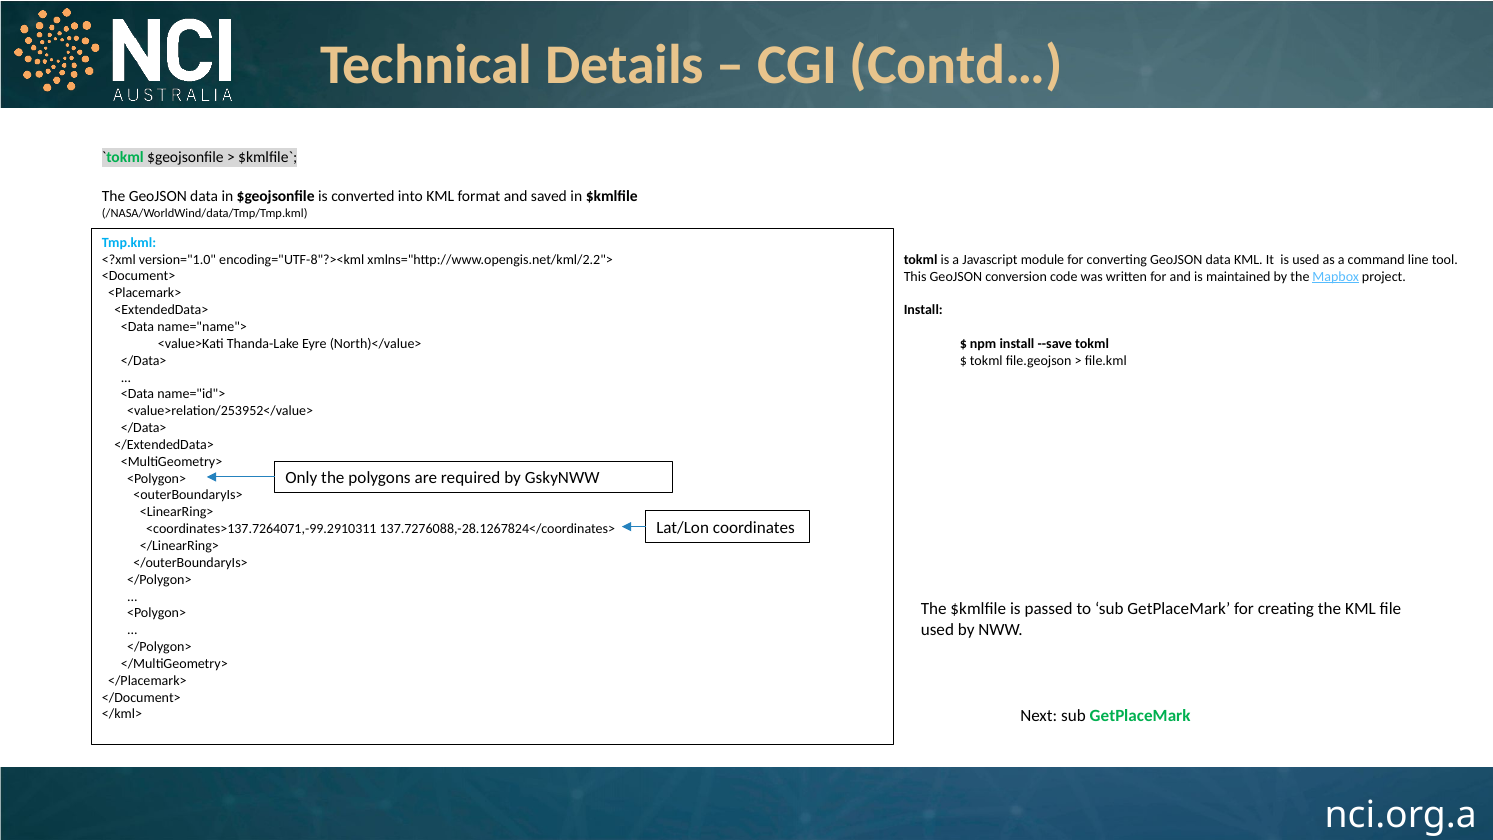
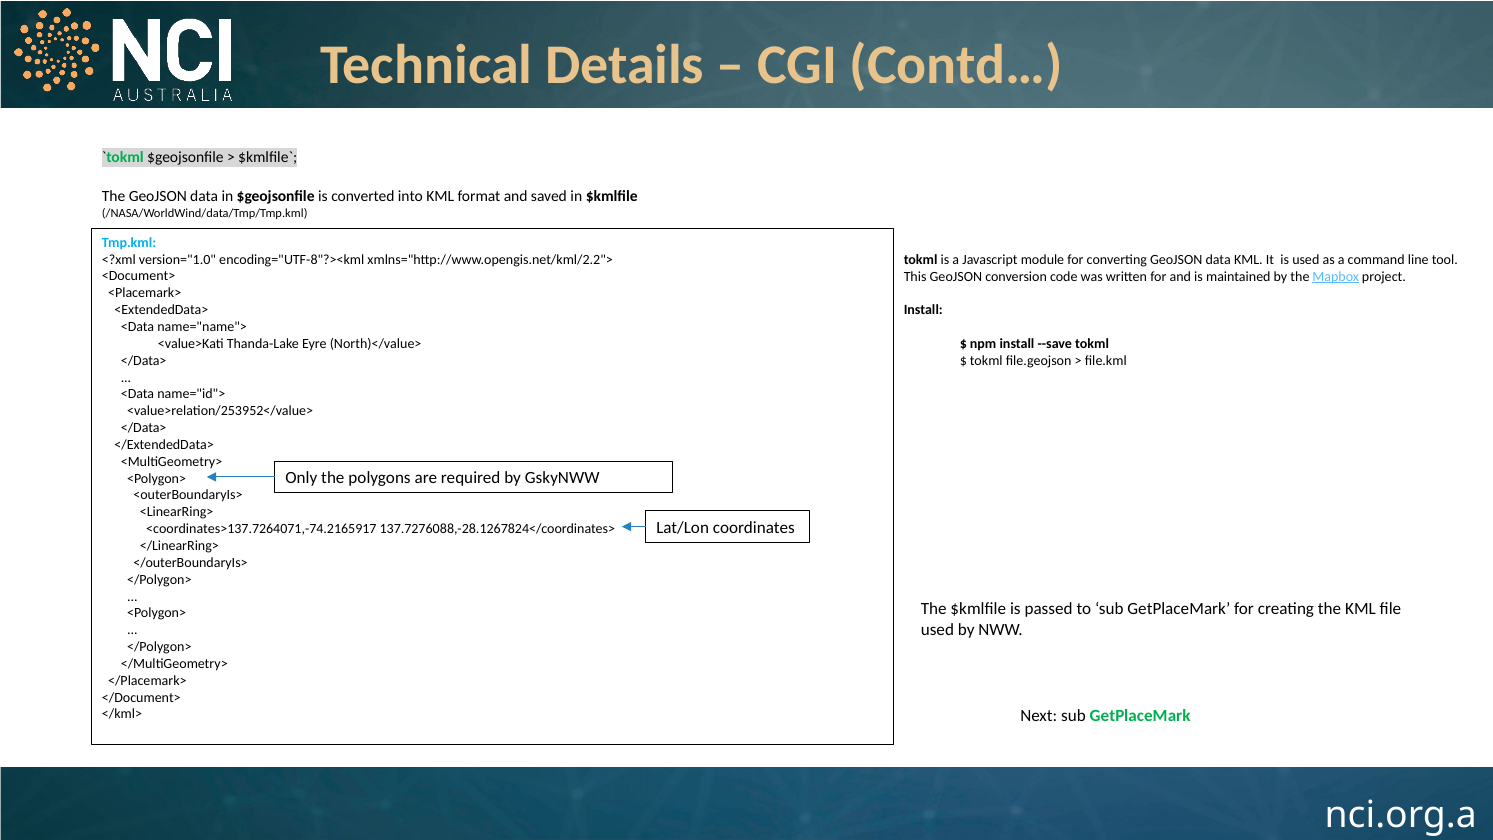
<coordinates>137.7264071,-99.2910311: <coordinates>137.7264071,-99.2910311 -> <coordinates>137.7264071,-74.2165917
